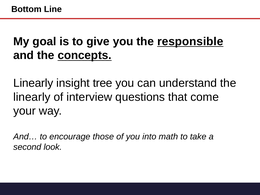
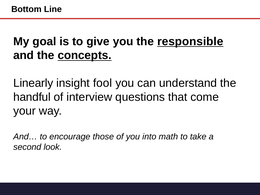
tree: tree -> fool
linearly at (32, 97): linearly -> handful
